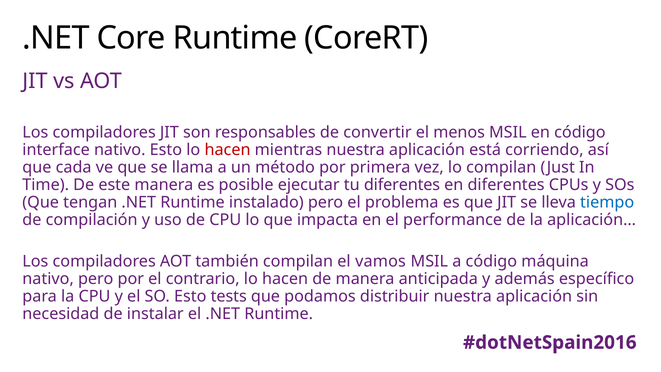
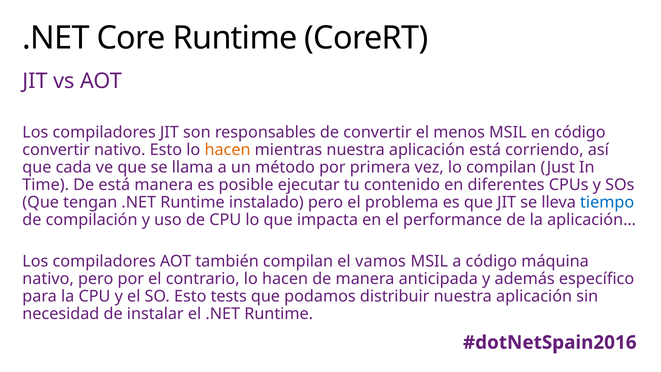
interface at (56, 150): interface -> convertir
hacen at (228, 150) colour: red -> orange
De este: este -> está
tu diferentes: diferentes -> contenido
